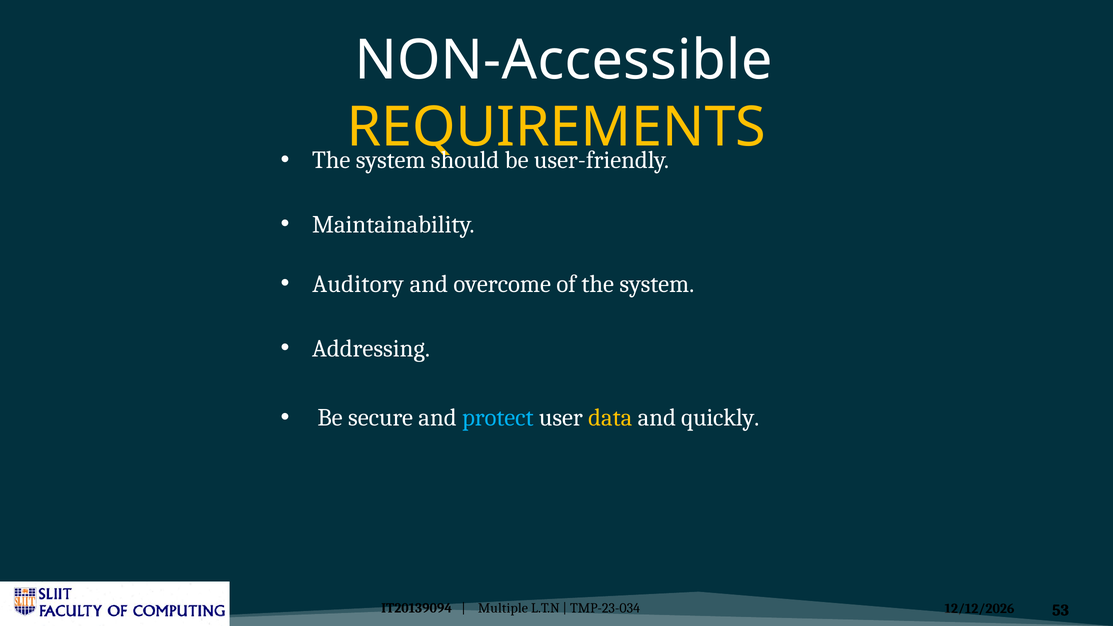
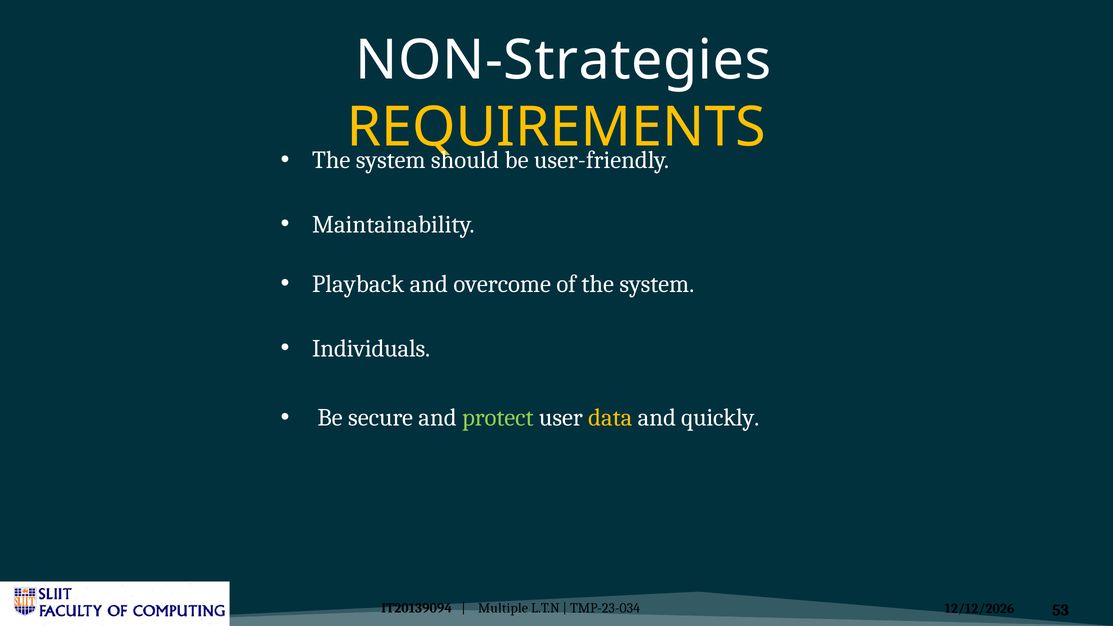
NON-Accessible: NON-Accessible -> NON-Strategies
Auditory: Auditory -> Playback
Addressing: Addressing -> Individuals
protect colour: light blue -> light green
